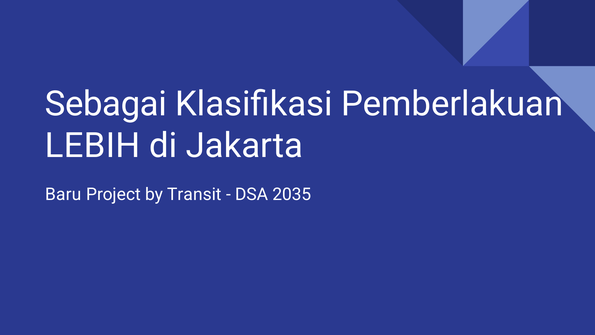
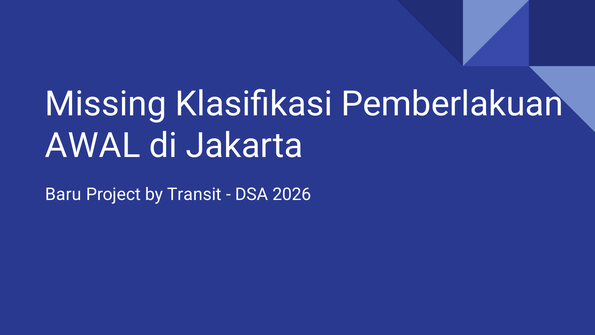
Sebagai: Sebagai -> Missing
LEBIH: LEBIH -> AWAL
2035: 2035 -> 2026
